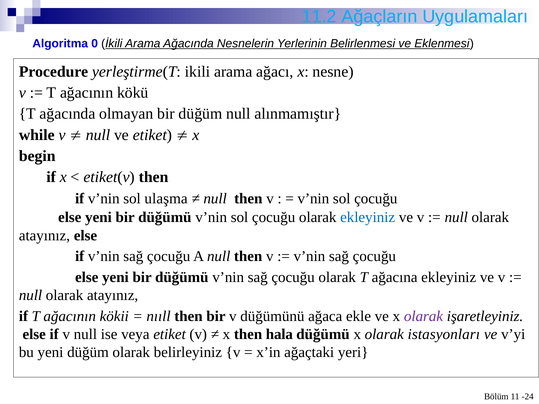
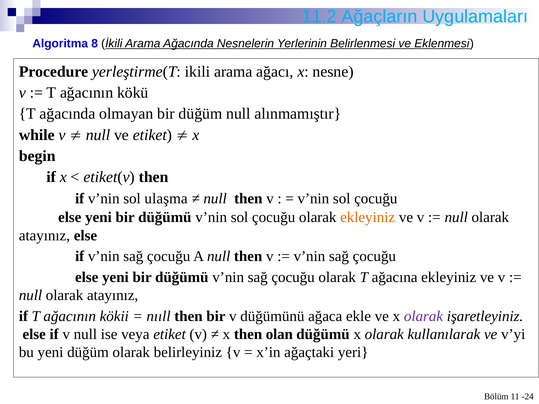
0: 0 -> 8
ekleyiniz at (368, 217) colour: blue -> orange
hala: hala -> olan
istasyonları: istasyonları -> kullanılarak
